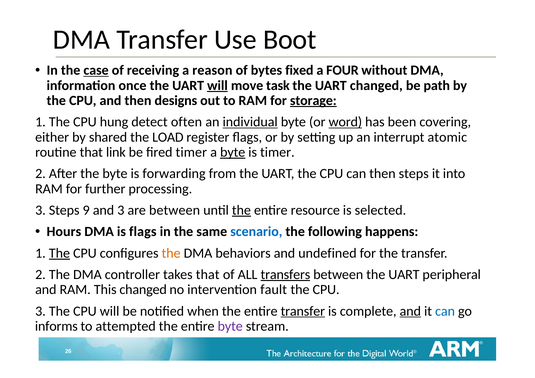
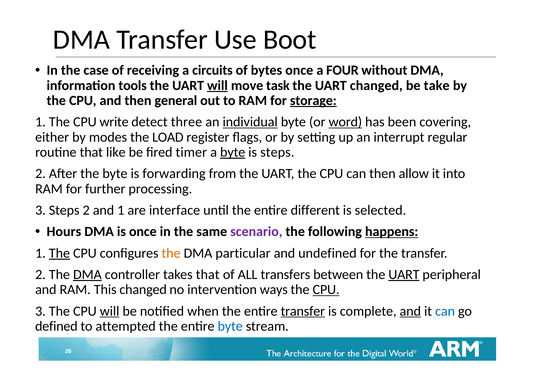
case underline: present -> none
reason: reason -> circuits
bytes fixed: fixed -> once
once: once -> tools
path: path -> take
designs: designs -> general
hung: hung -> write
often: often -> three
shared: shared -> modes
atomic: atomic -> regular
link: link -> like
is timer: timer -> steps
then steps: steps -> allow
3 Steps 9: 9 -> 2
and 3: 3 -> 1
are between: between -> interface
the at (241, 210) underline: present -> none
resource: resource -> different
is flags: flags -> once
scenario colour: blue -> purple
happens underline: none -> present
behaviors: behaviors -> particular
DMA at (87, 275) underline: none -> present
transfers underline: present -> none
UART at (404, 275) underline: none -> present
fault: fault -> ways
CPU at (326, 290) underline: none -> present
will at (110, 311) underline: none -> present
informs: informs -> defined
byte at (230, 326) colour: purple -> blue
